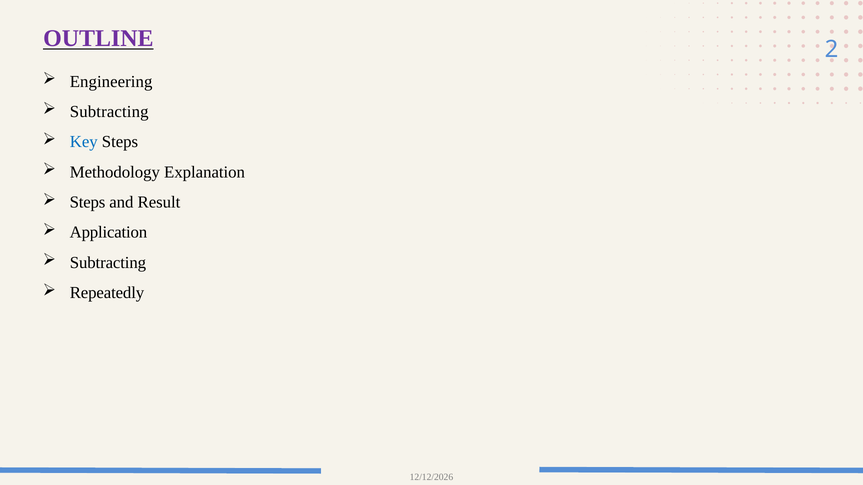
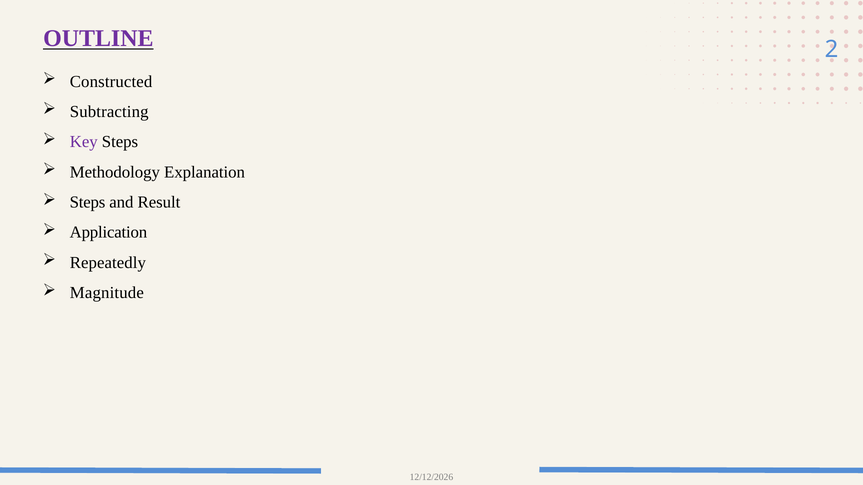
Engineering: Engineering -> Constructed
Key colour: blue -> purple
Subtracting at (108, 263): Subtracting -> Repeatedly
Repeatedly: Repeatedly -> Magnitude
